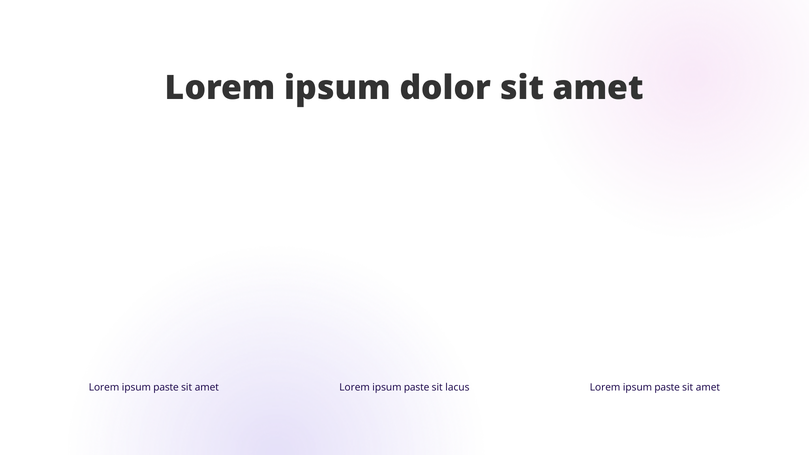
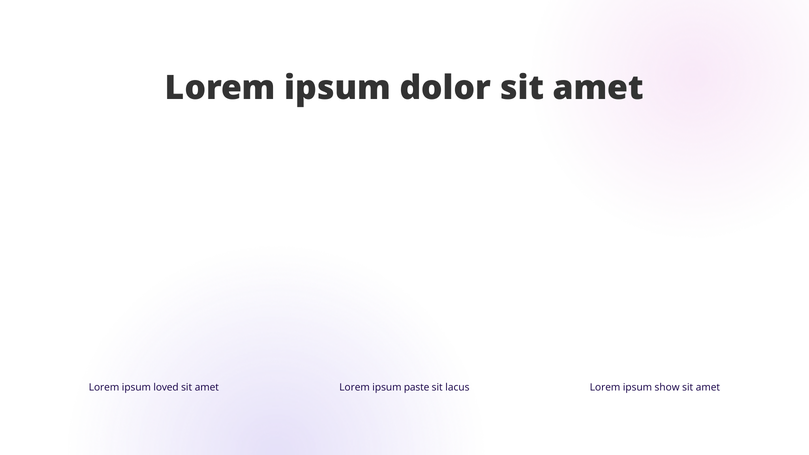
paste at (166, 388): paste -> loved
paste at (667, 388): paste -> show
